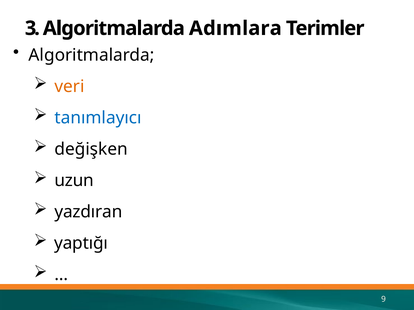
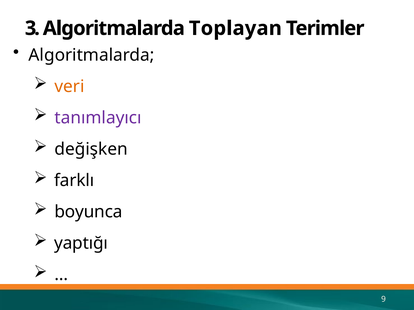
Adımlara: Adımlara -> Toplayan
tanımlayıcı colour: blue -> purple
uzun: uzun -> farklı
yazdıran: yazdıran -> boyunca
